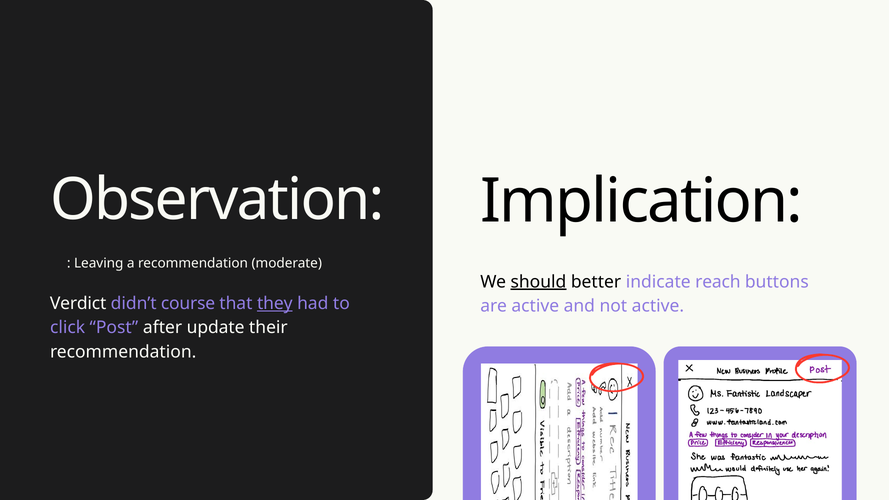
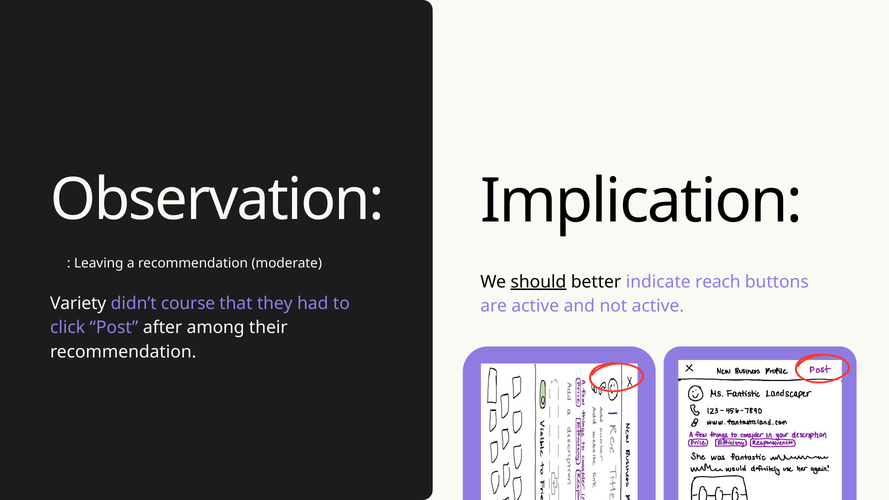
Verdict: Verdict -> Variety
they underline: present -> none
update: update -> among
